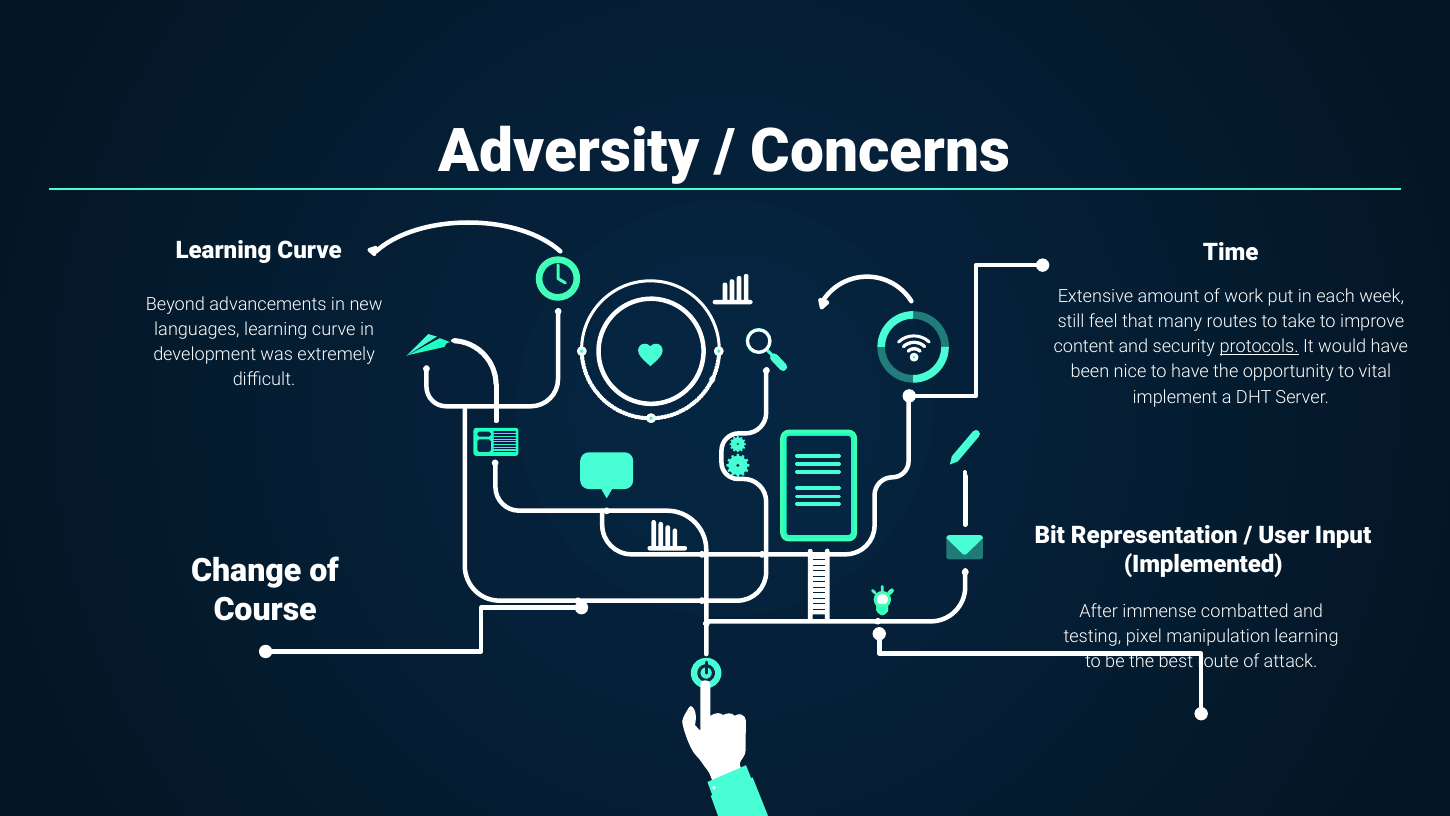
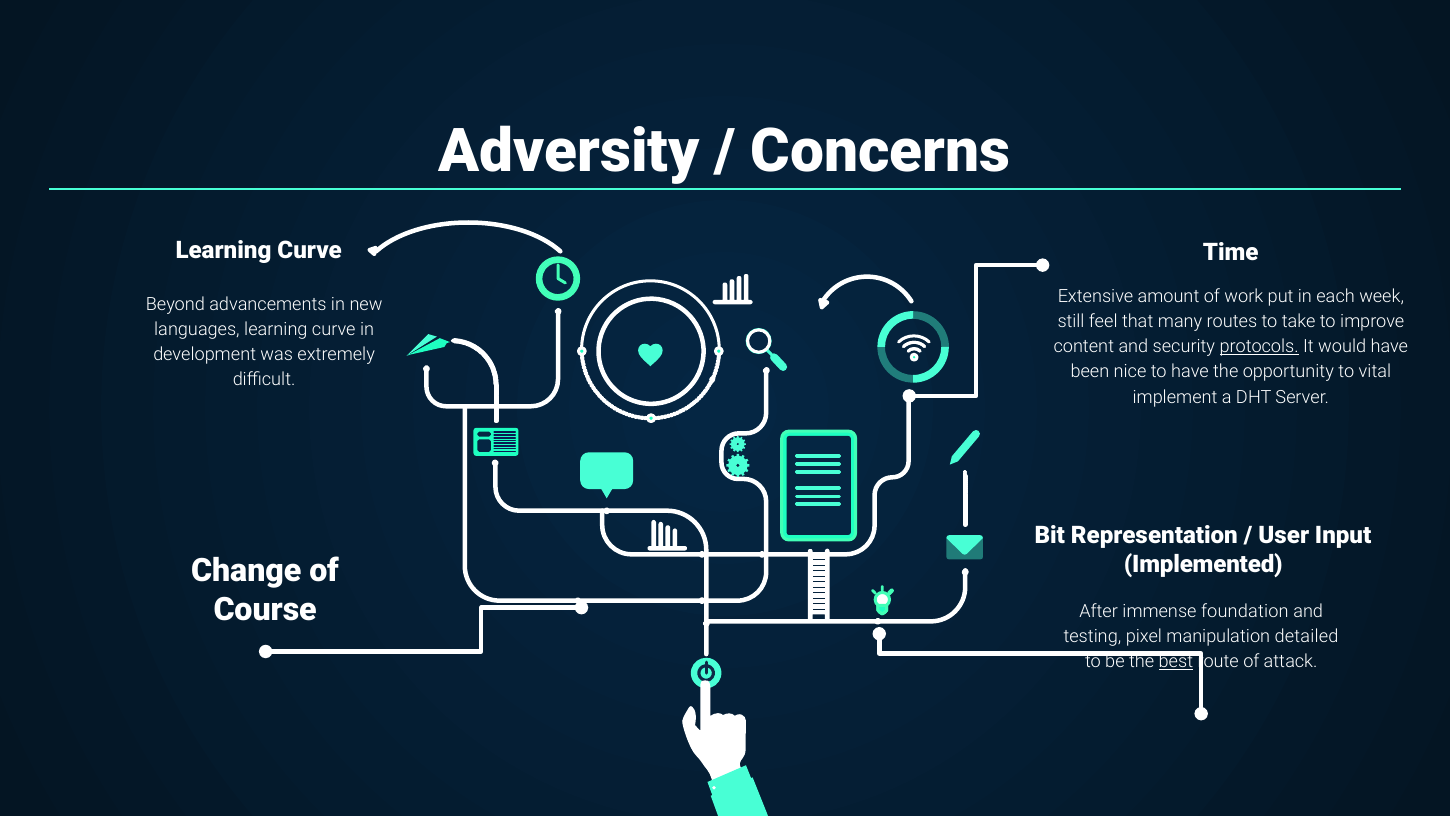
combatted: combatted -> foundation
manipulation learning: learning -> detailed
best underline: none -> present
